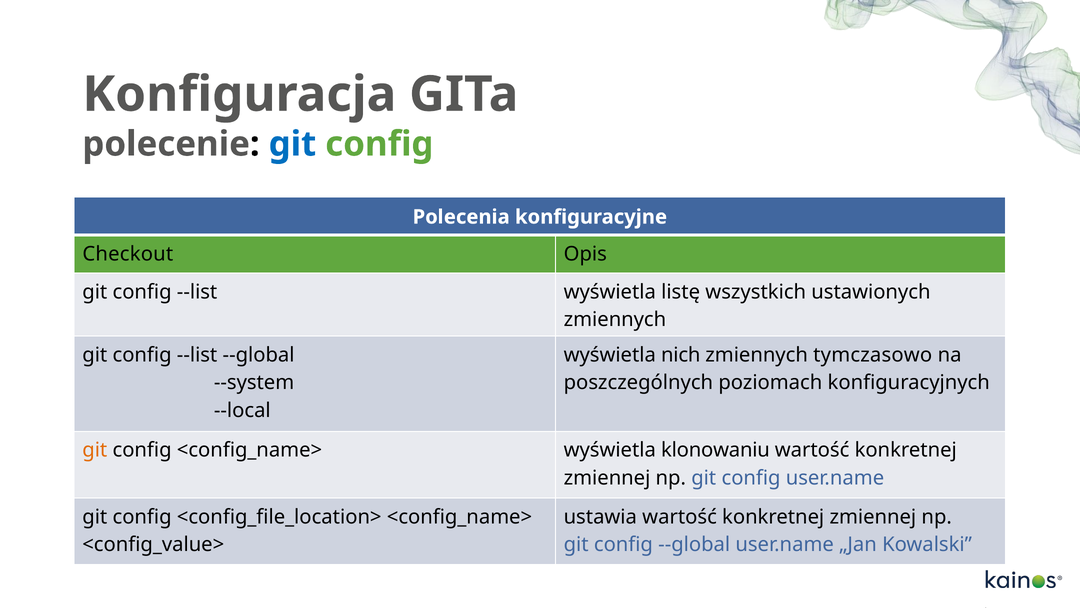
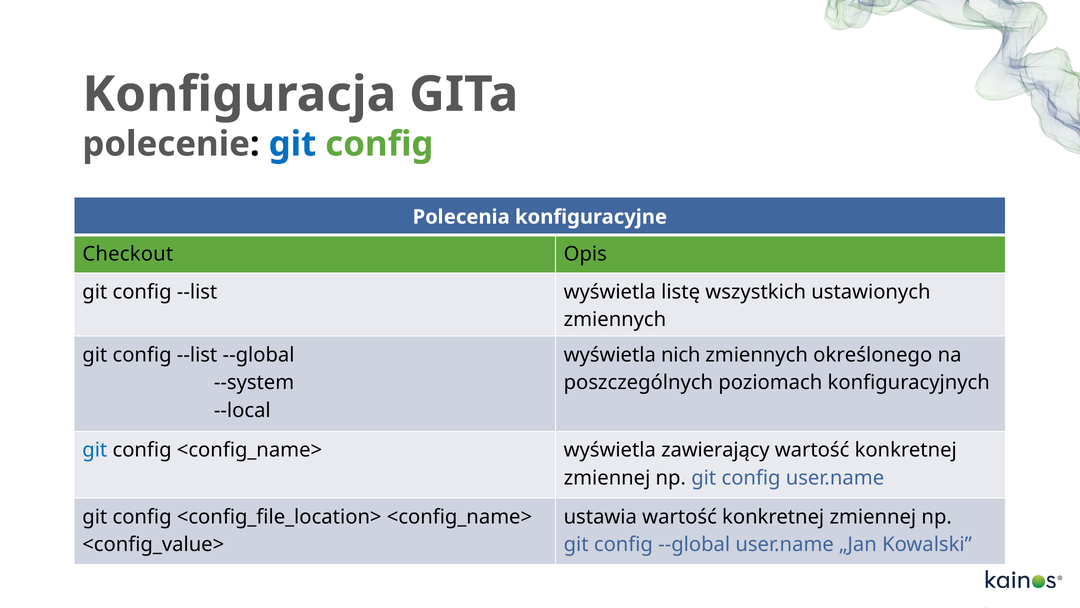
tymczasowo: tymczasowo -> określonego
git at (95, 450) colour: orange -> blue
klonowaniu: klonowaniu -> zawierający
